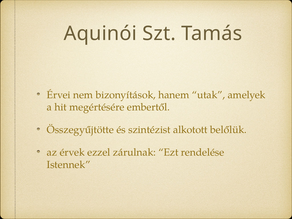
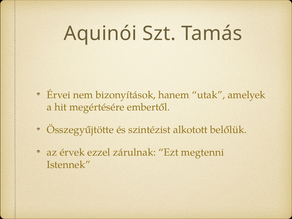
rendelése: rendelése -> megtenni
